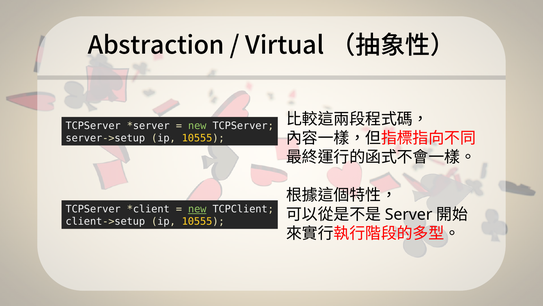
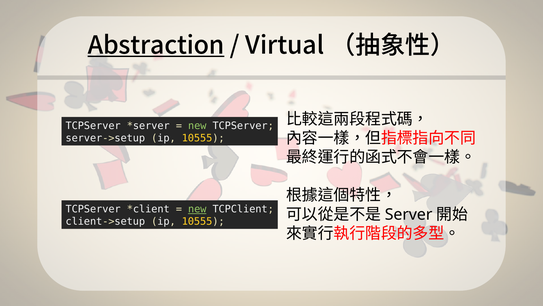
Abstraction underline: none -> present
